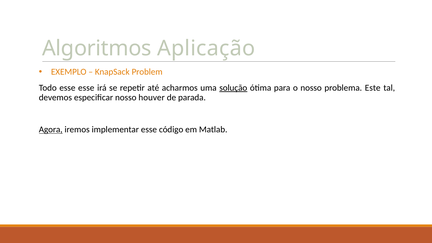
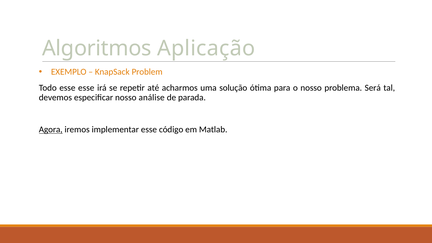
solução underline: present -> none
Este: Este -> Será
houver: houver -> análise
